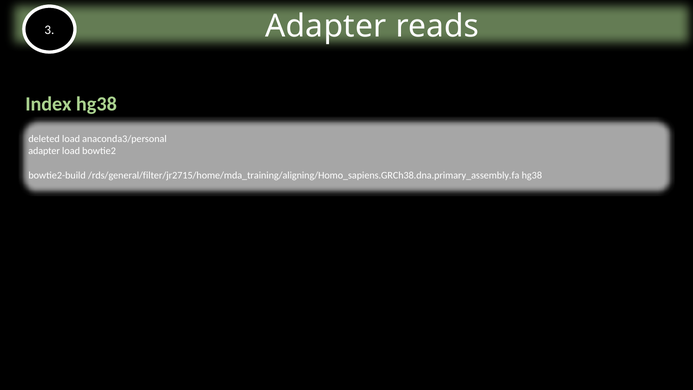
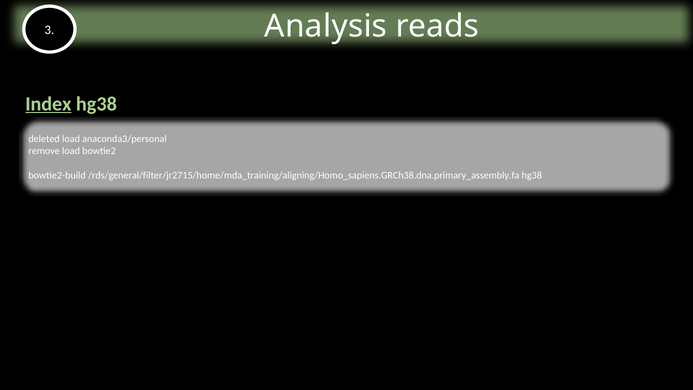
Adapter at (326, 26): Adapter -> Analysis
Index underline: none -> present
adapter at (44, 151): adapter -> remove
